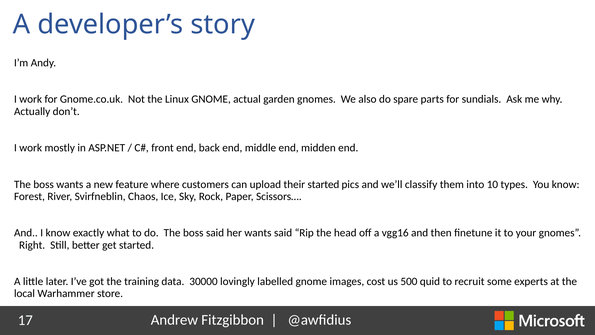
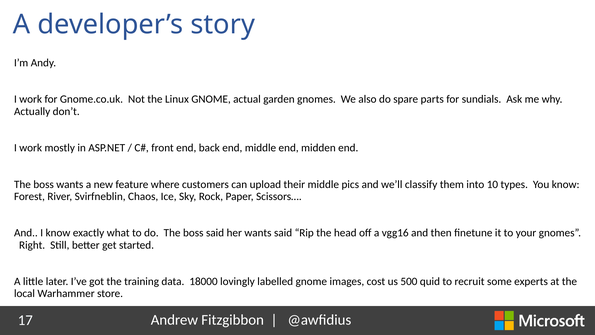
their started: started -> middle
30000: 30000 -> 18000
